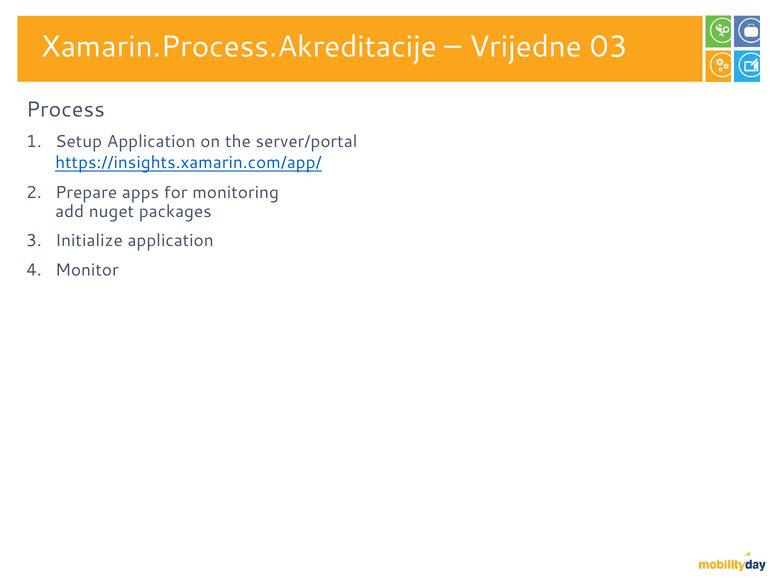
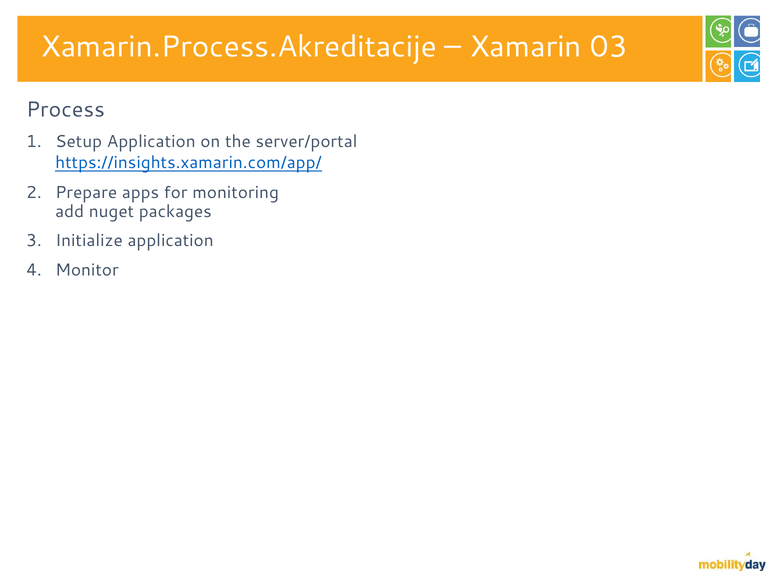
Vrijedne: Vrijedne -> Xamarin
